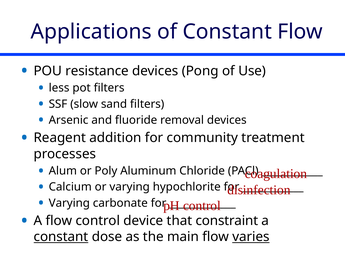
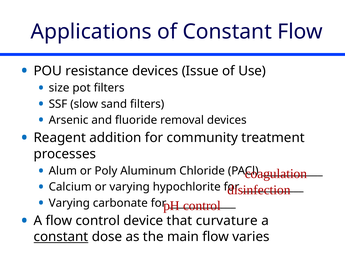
Pong: Pong -> Issue
less: less -> size
constraint: constraint -> curvature
varies underline: present -> none
